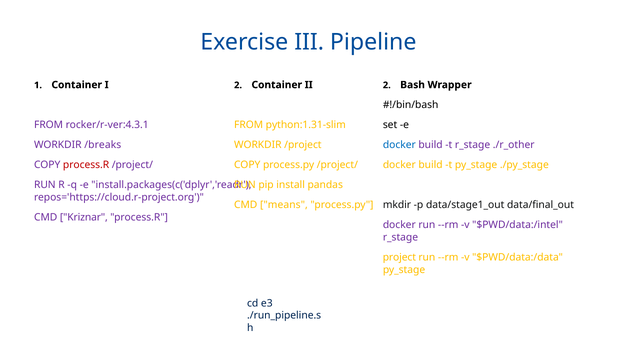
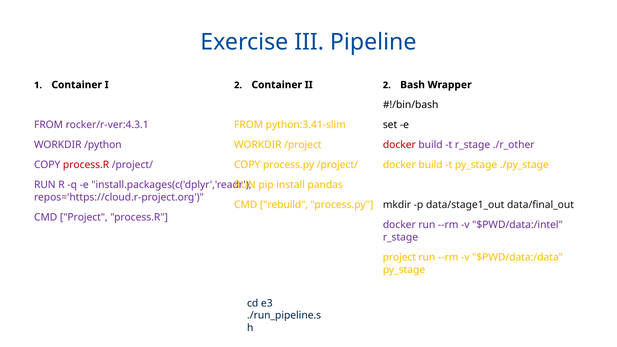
python:1.31-slim: python:1.31-slim -> python:3.41-slim
/breaks: /breaks -> /python
docker at (399, 145) colour: blue -> red
means: means -> rebuild
CMD Kriznar: Kriznar -> Project
